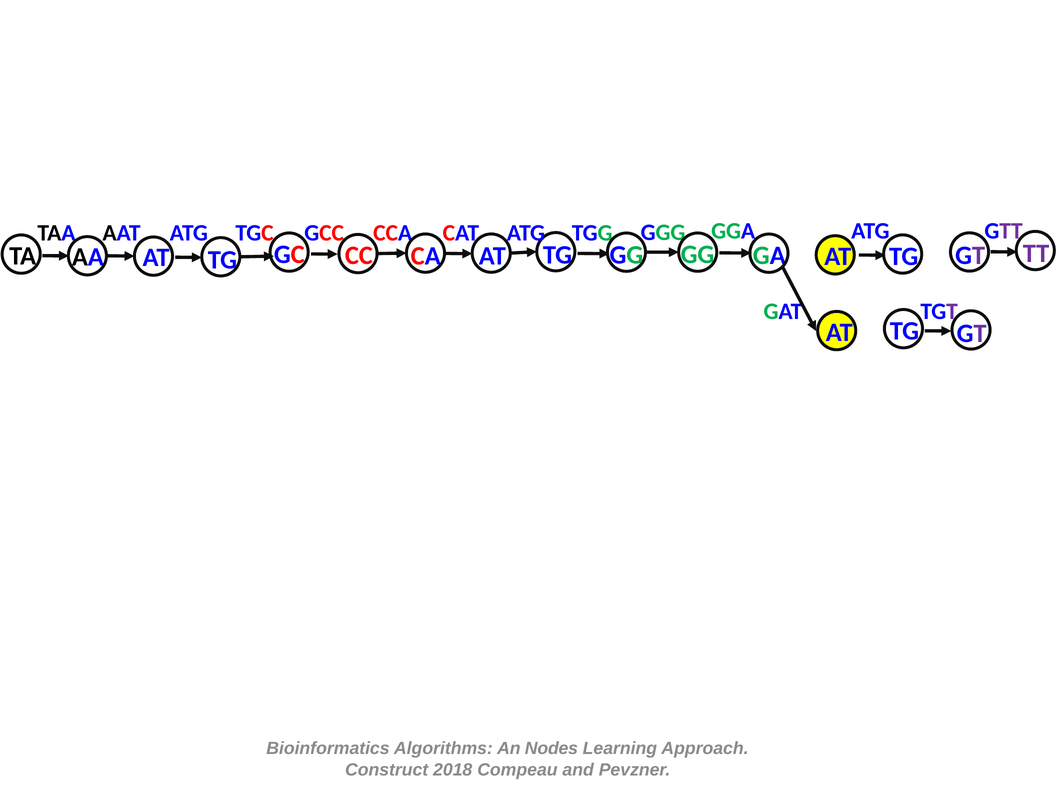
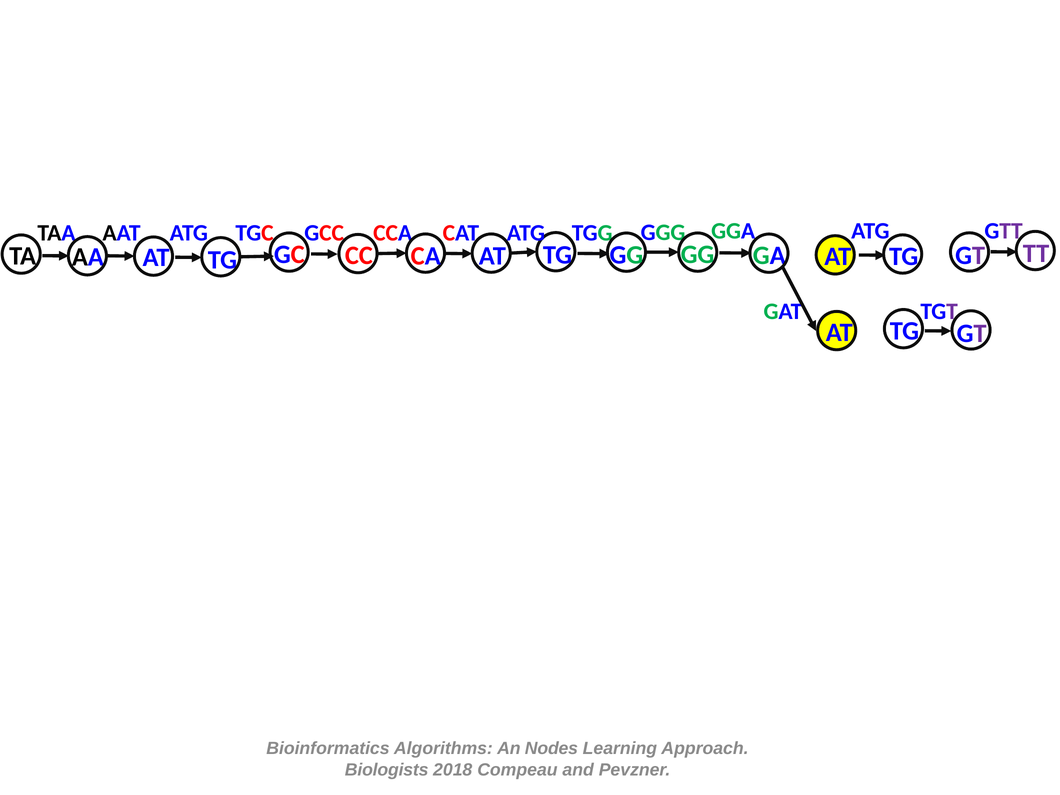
Construct: Construct -> Biologists
